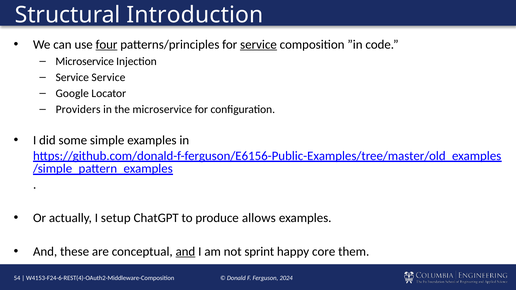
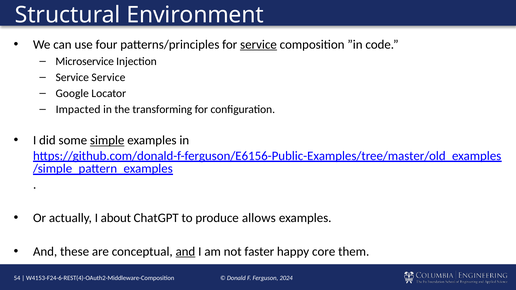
Introduction: Introduction -> Environment
four underline: present -> none
Providers: Providers -> Impacted
the microservice: microservice -> transforming
simple underline: none -> present
setup: setup -> about
sprint: sprint -> faster
